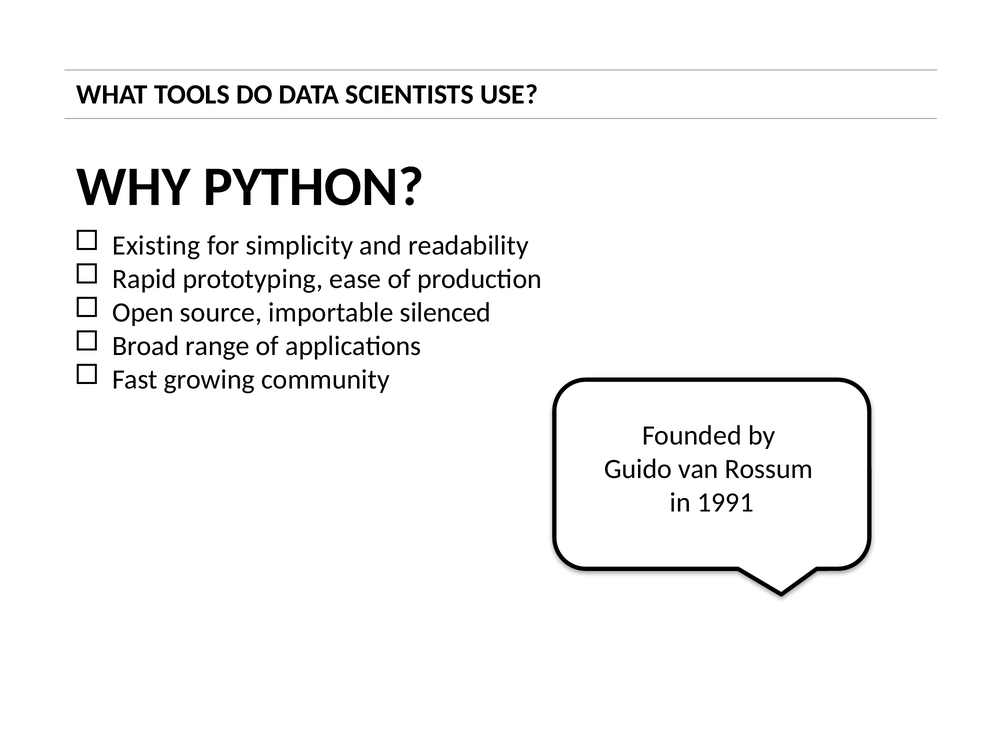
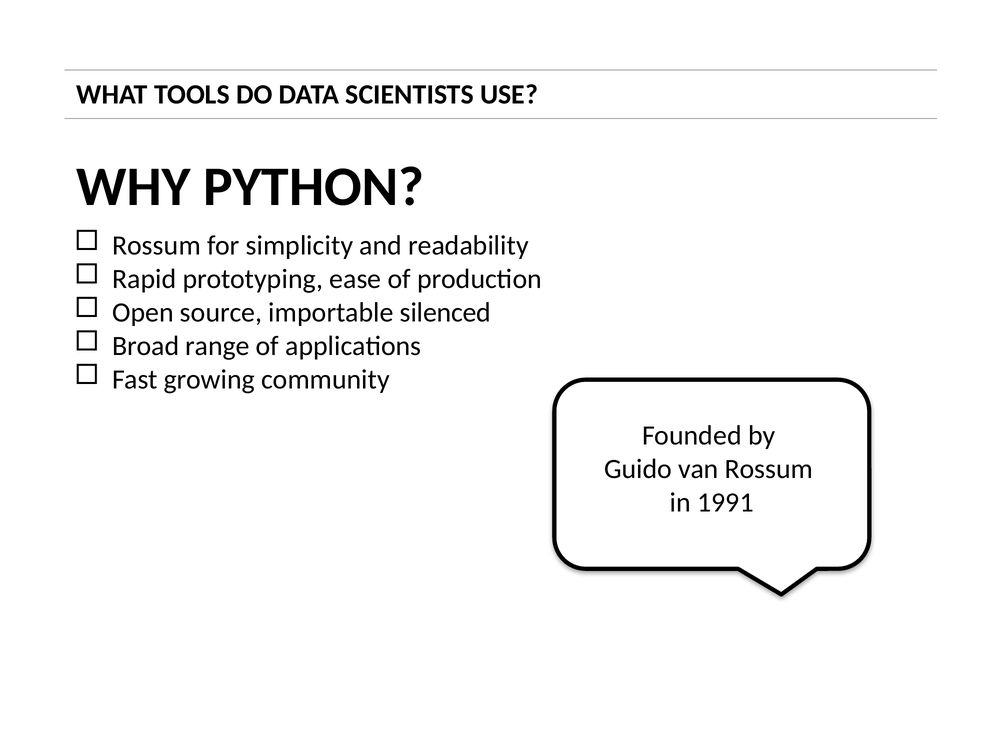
Existing at (156, 246): Existing -> Rossum
